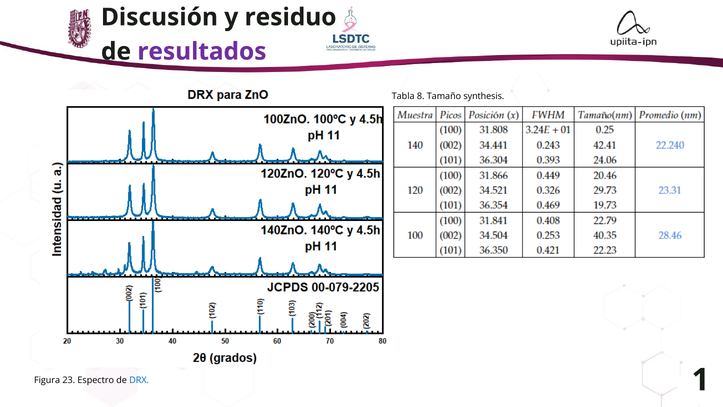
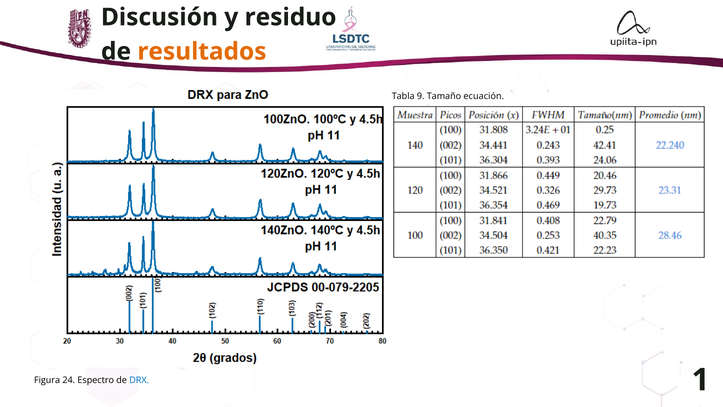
resultados colour: purple -> orange
Tabla 8: 8 -> 9
synthesis: synthesis -> ecuación
23: 23 -> 24
